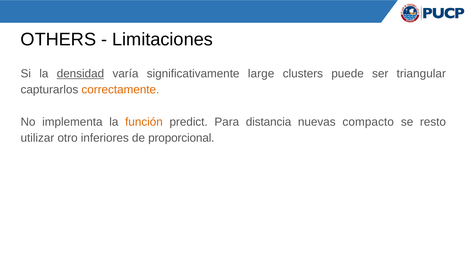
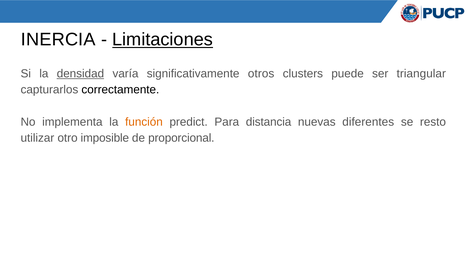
OTHERS: OTHERS -> INERCIA
Limitaciones underline: none -> present
large: large -> otros
correctamente colour: orange -> black
compacto: compacto -> diferentes
inferiores: inferiores -> imposible
